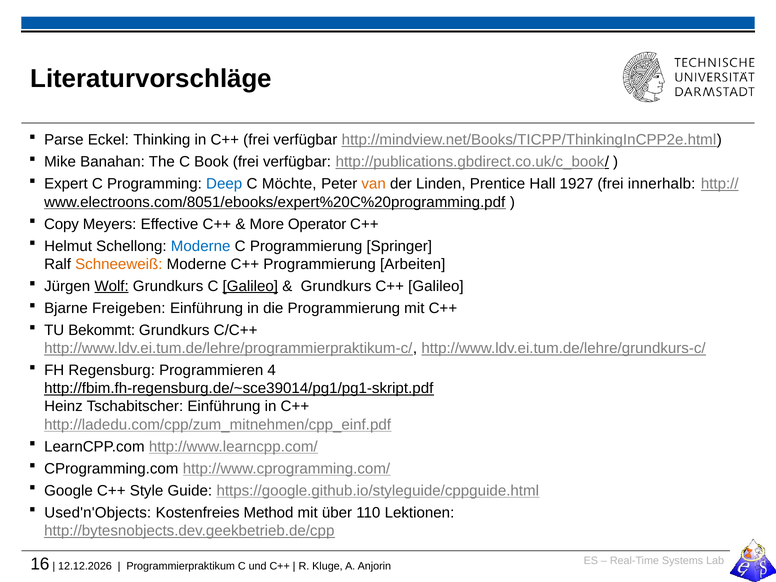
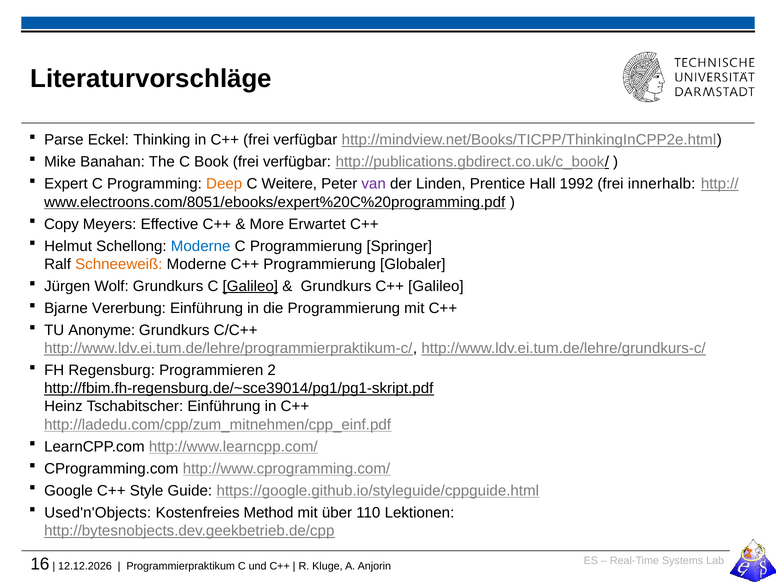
Deep colour: blue -> orange
Möchte: Möchte -> Weitere
van colour: orange -> purple
1927: 1927 -> 1992
Operator: Operator -> Erwartet
Arbeiten: Arbeiten -> Globaler
Wolf underline: present -> none
Freigeben: Freigeben -> Vererbung
Bekommt: Bekommt -> Anonyme
4: 4 -> 2
